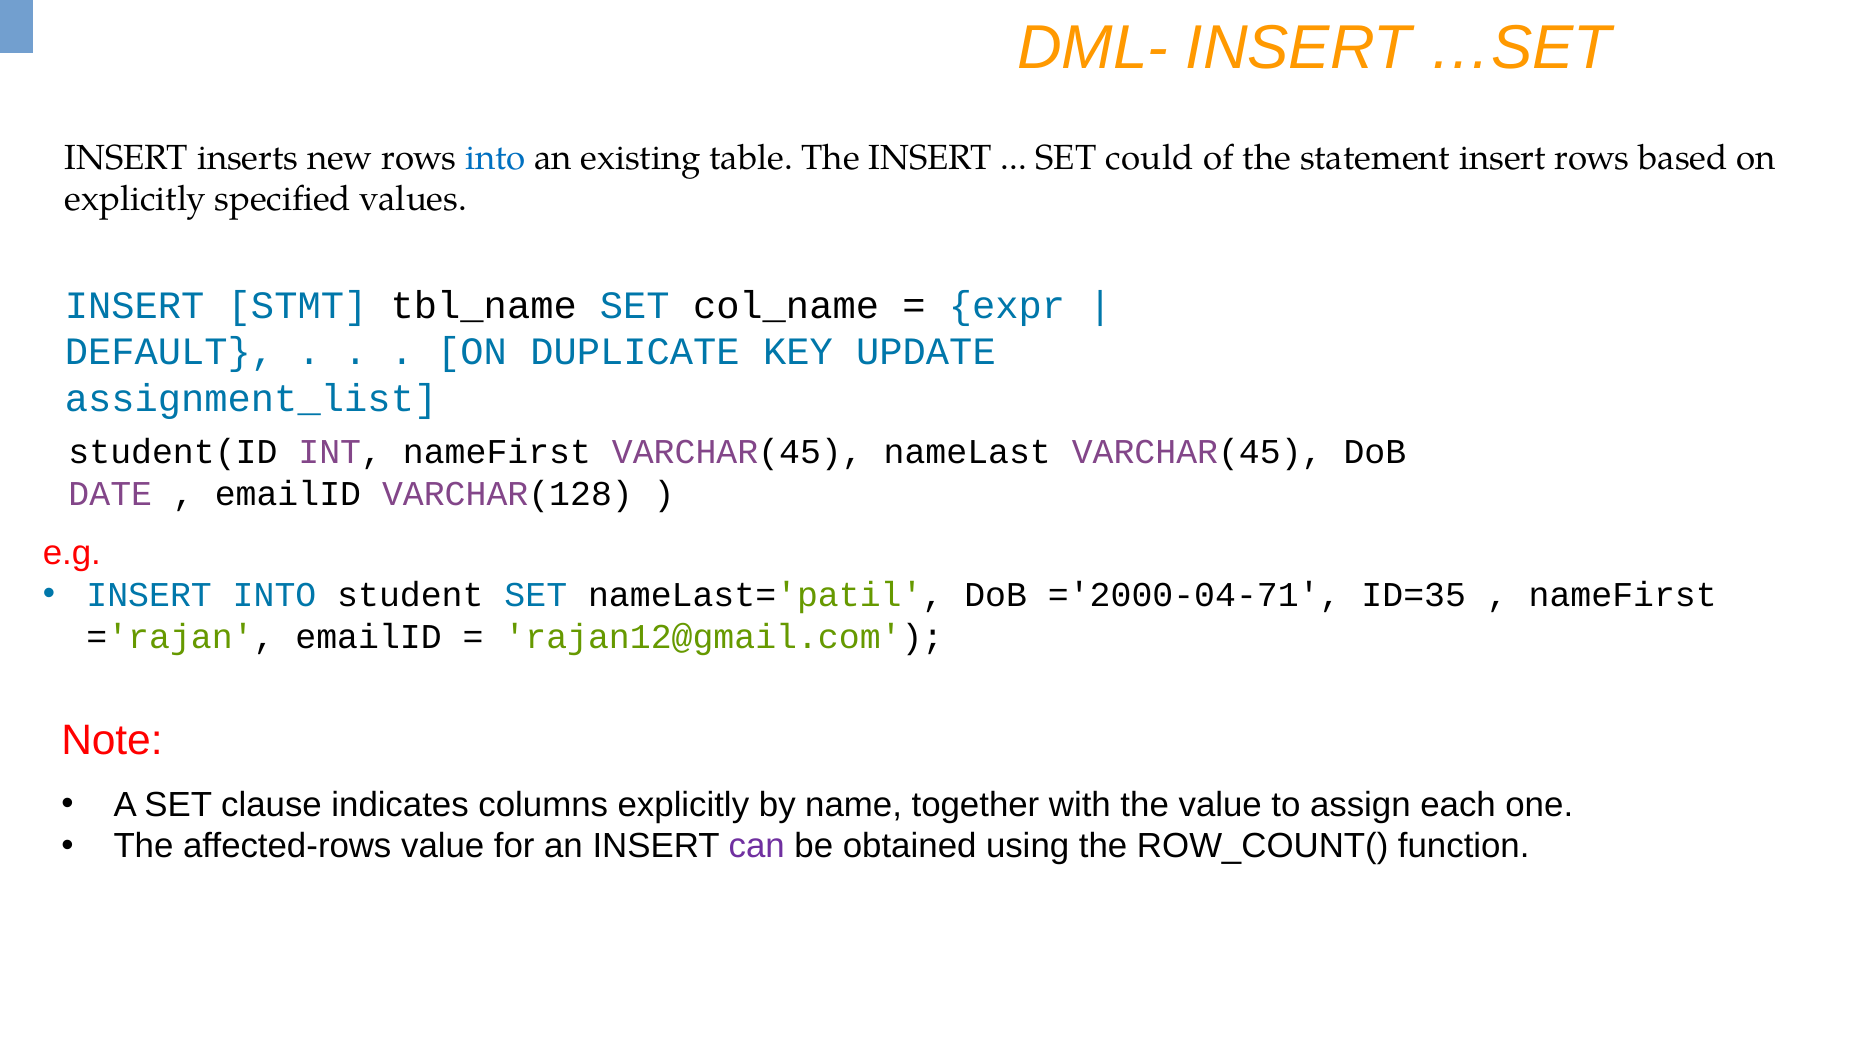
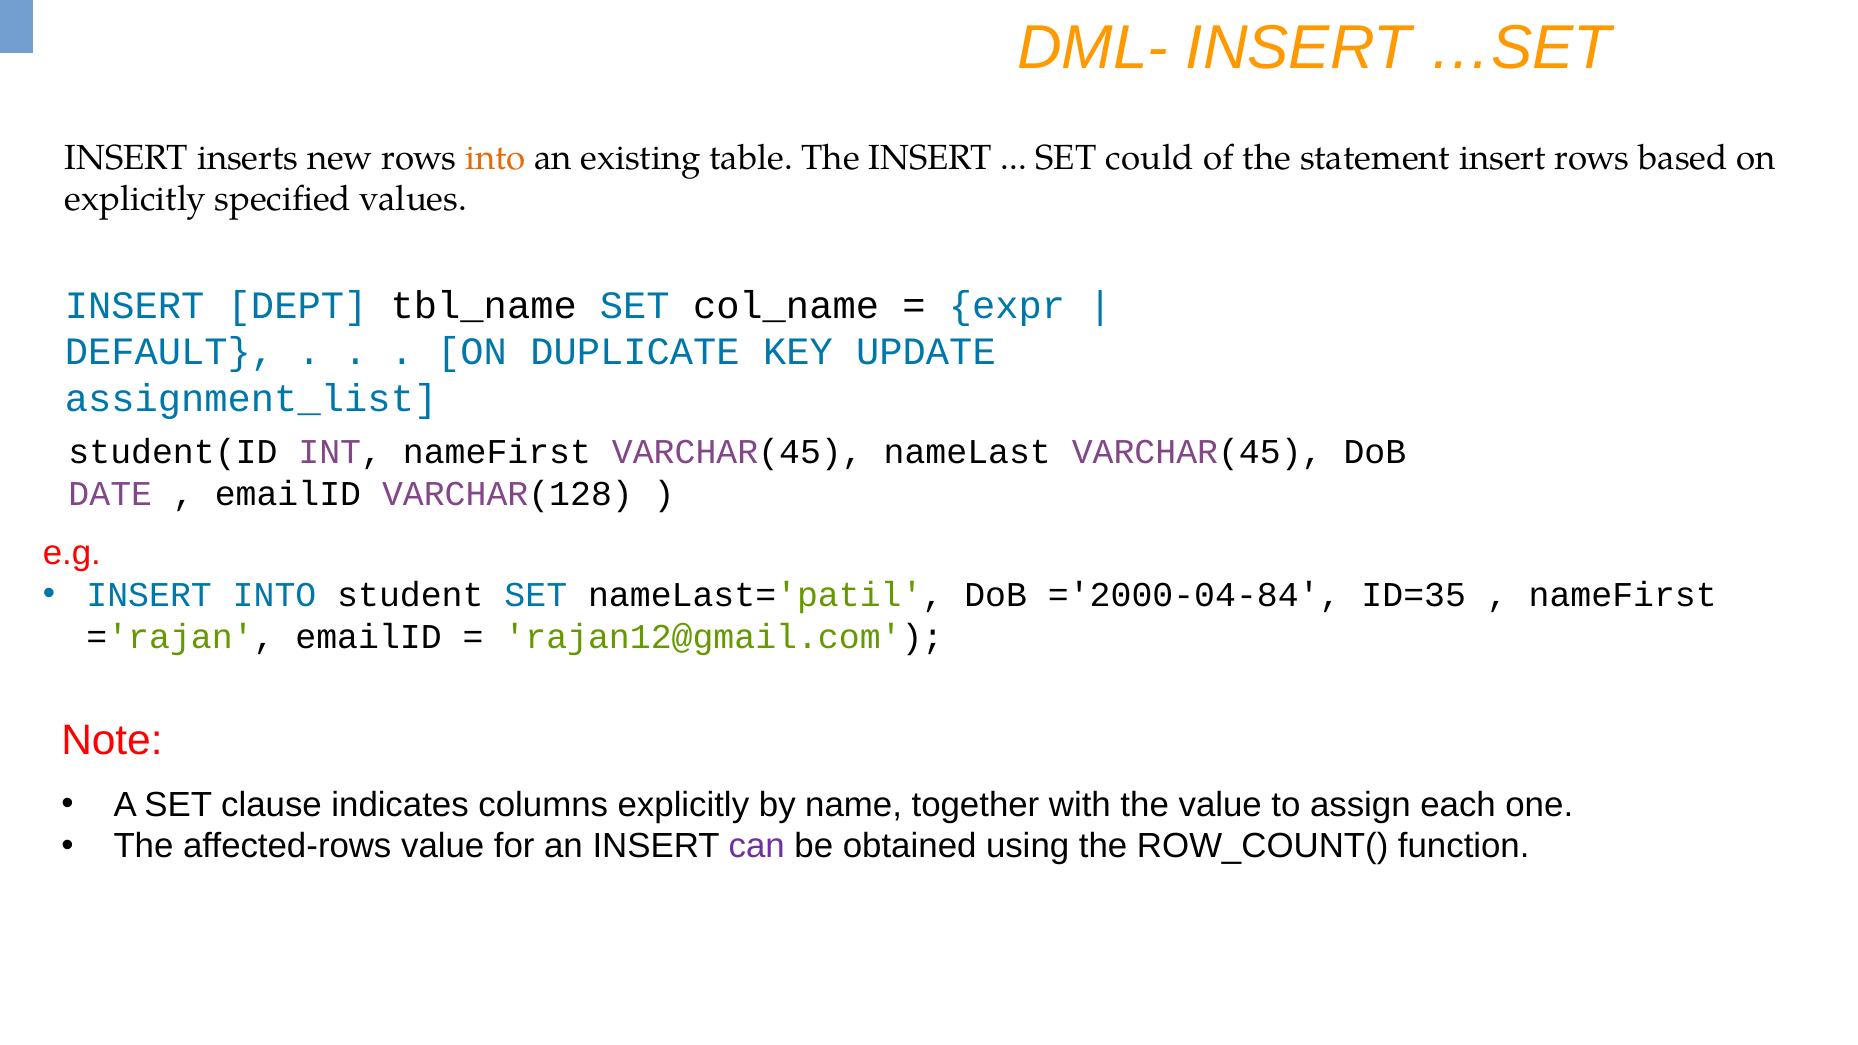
into at (496, 158) colour: blue -> orange
STMT: STMT -> DEPT
='2000-04-71: ='2000-04-71 -> ='2000-04-84
